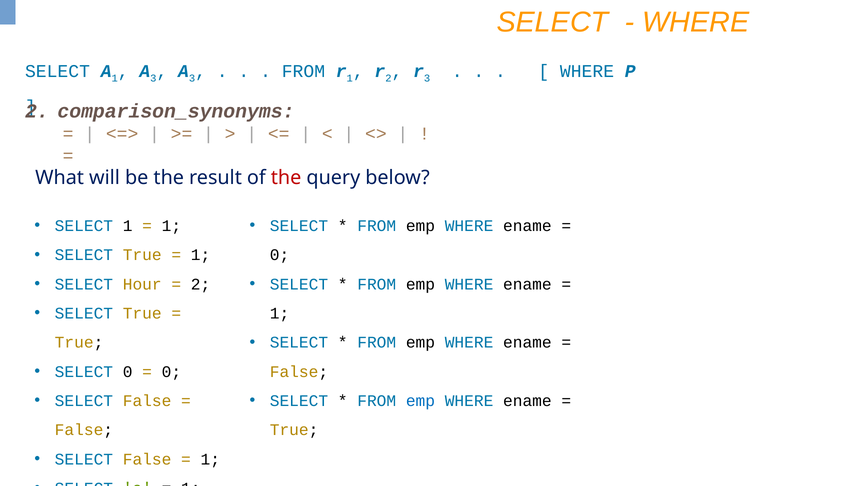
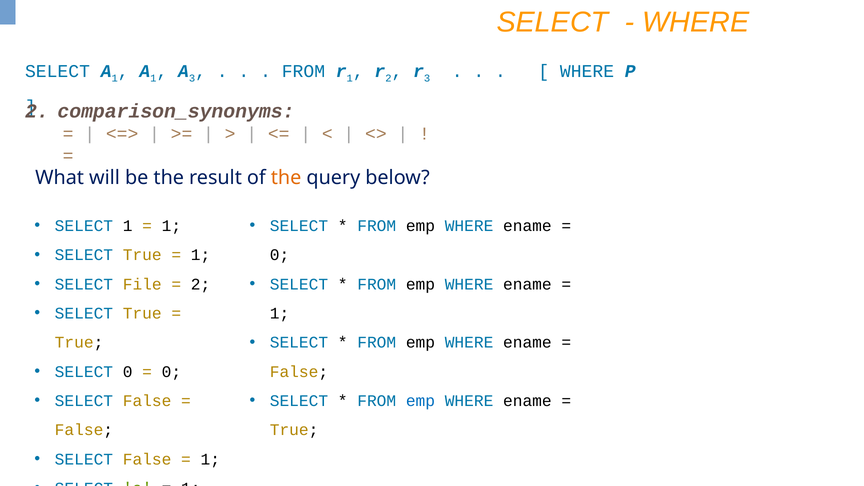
3 at (153, 78): 3 -> 1
the at (286, 178) colour: red -> orange
Hour: Hour -> File
